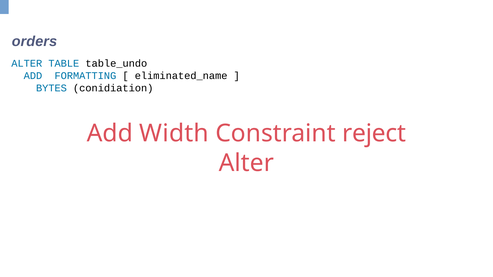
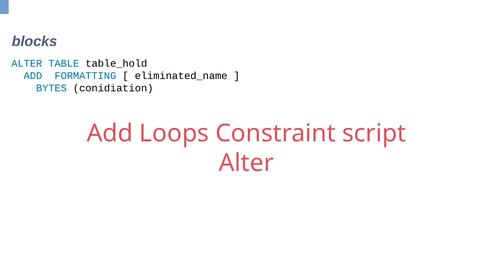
orders: orders -> blocks
table_undo: table_undo -> table_hold
Width: Width -> Loops
reject: reject -> script
